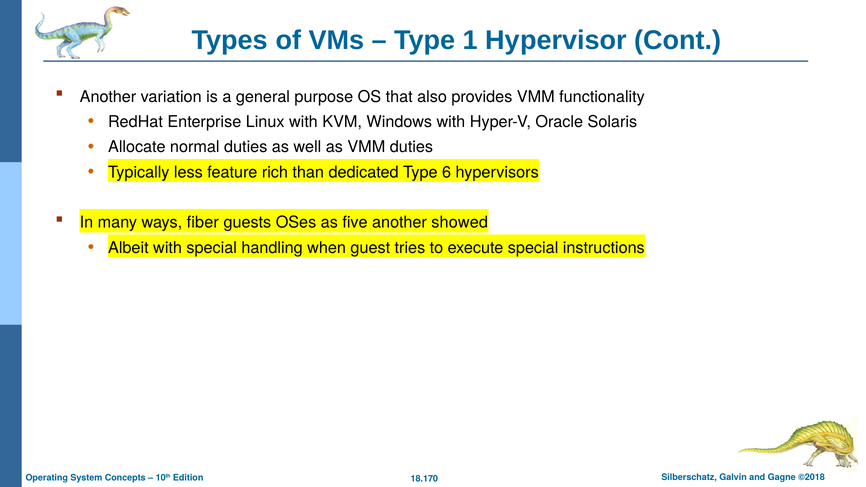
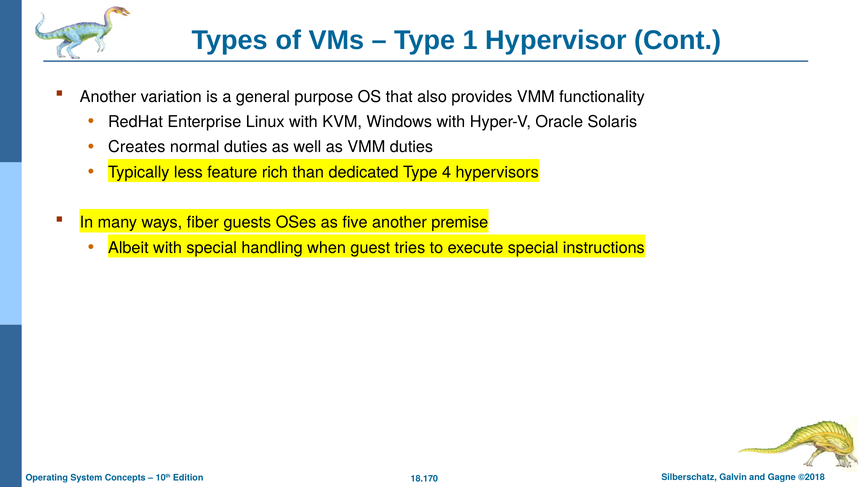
Allocate: Allocate -> Creates
6: 6 -> 4
showed: showed -> premise
